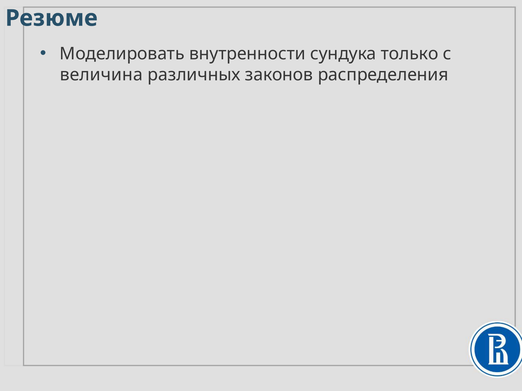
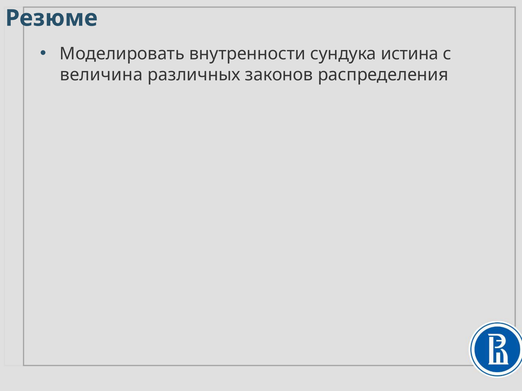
только: только -> истина
